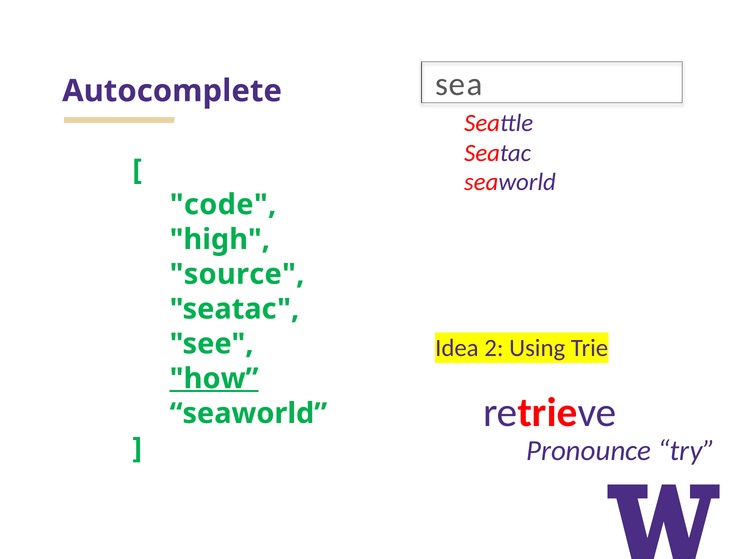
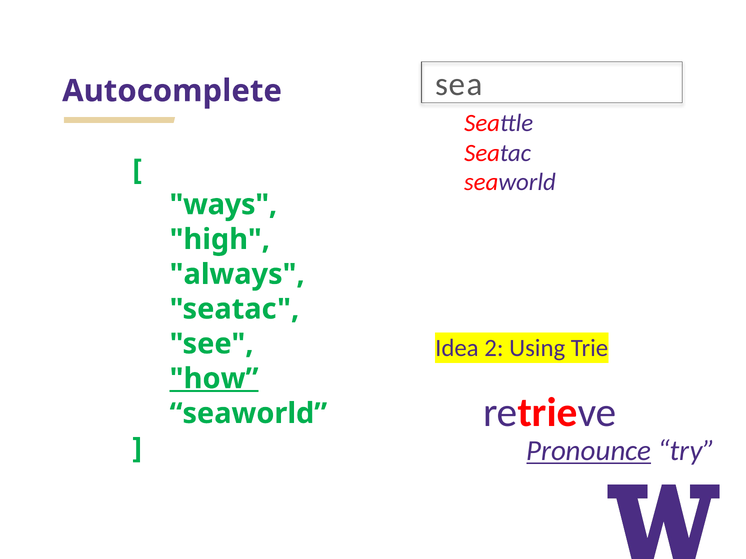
code: code -> ways
source: source -> always
Pronounce underline: none -> present
